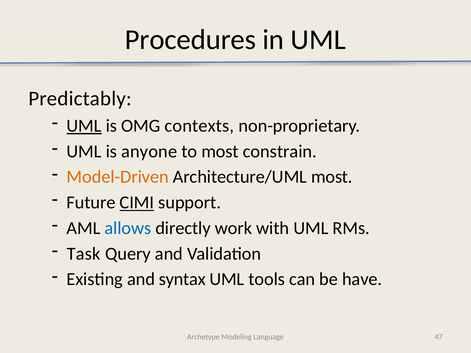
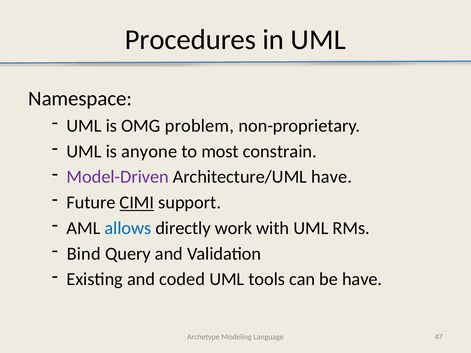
Predictably: Predictably -> Namespace
UML at (84, 126) underline: present -> none
contexts: contexts -> problem
Model-Driven colour: orange -> purple
Architecture/UML most: most -> have
Task: Task -> Bind
syntax: syntax -> coded
